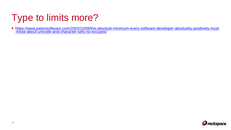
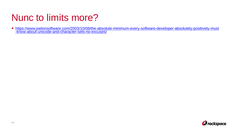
Type: Type -> Nunc
